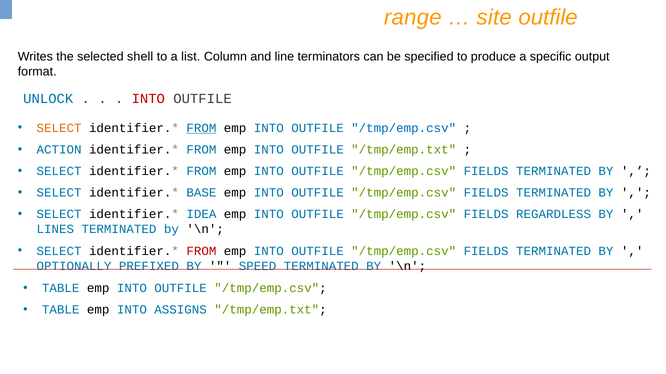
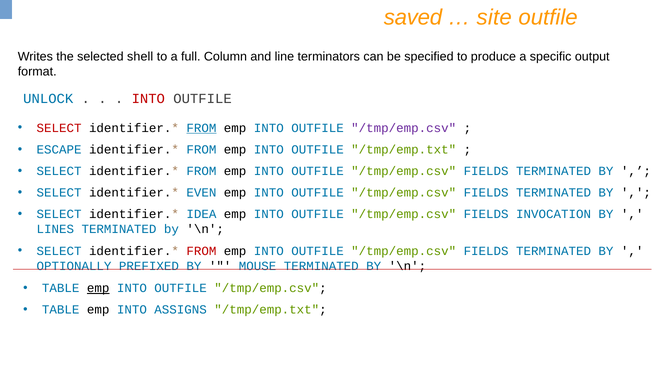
range: range -> saved
list: list -> full
SELECT at (59, 128) colour: orange -> red
/tmp/emp.csv at (404, 128) colour: blue -> purple
ACTION: ACTION -> ESCAPE
BASE: BASE -> EVEN
REGARDLESS: REGARDLESS -> INVOCATION
SPEED: SPEED -> MOUSE
emp at (98, 289) underline: none -> present
